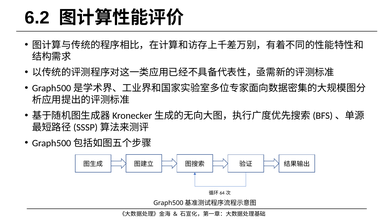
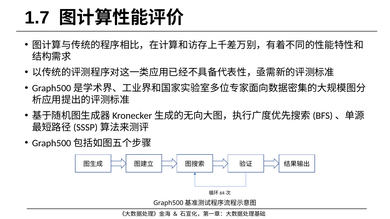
6.2: 6.2 -> 1.7
